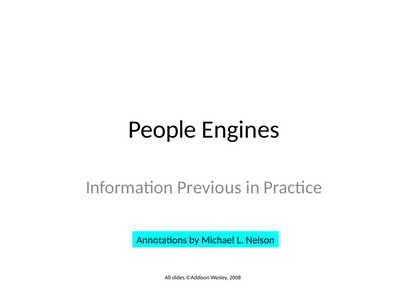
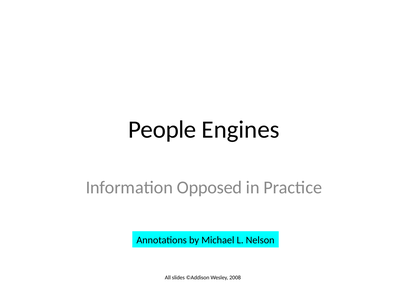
Previous: Previous -> Opposed
